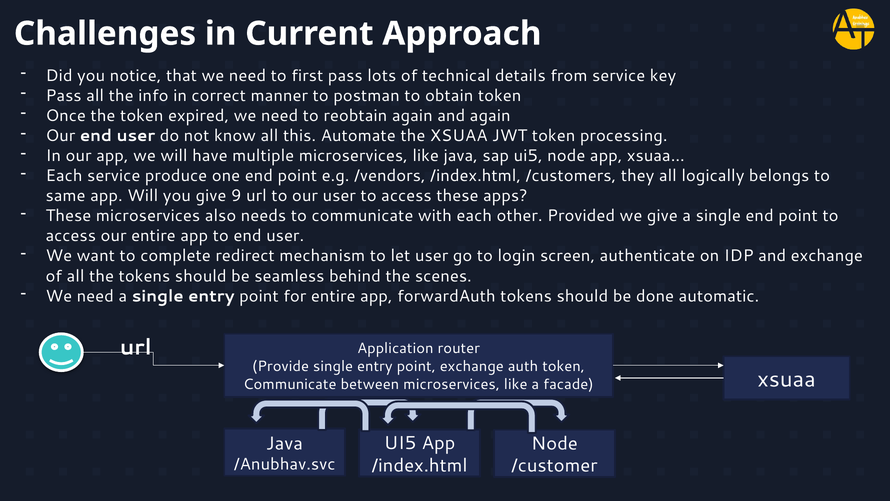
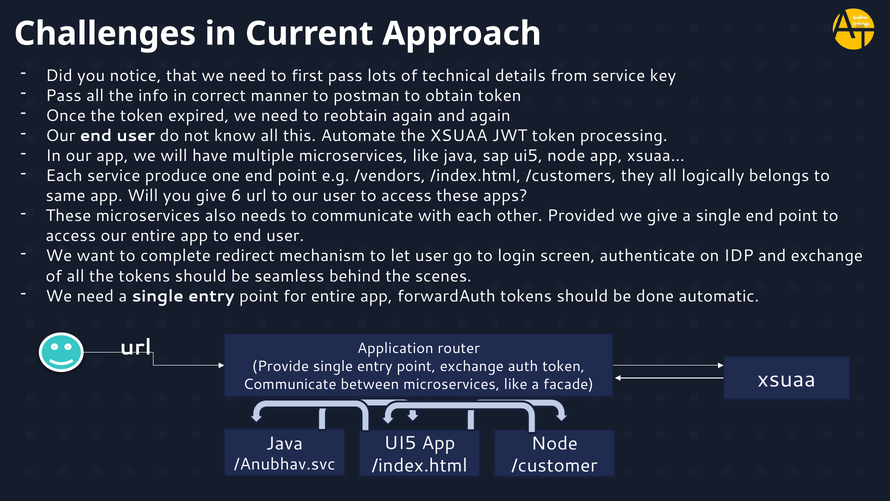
9: 9 -> 6
